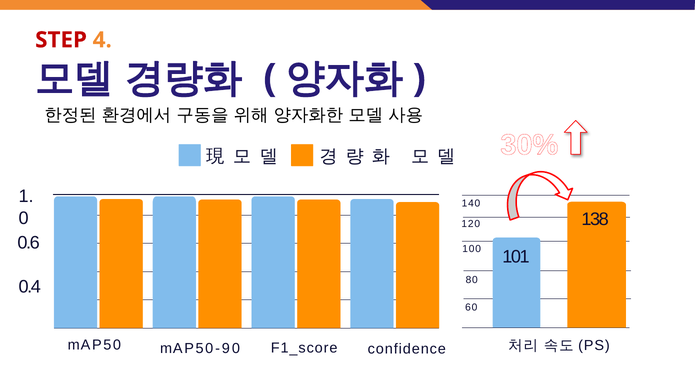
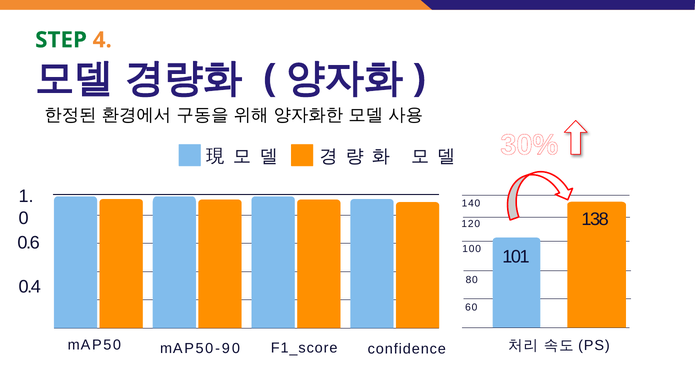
STEP colour: red -> green
